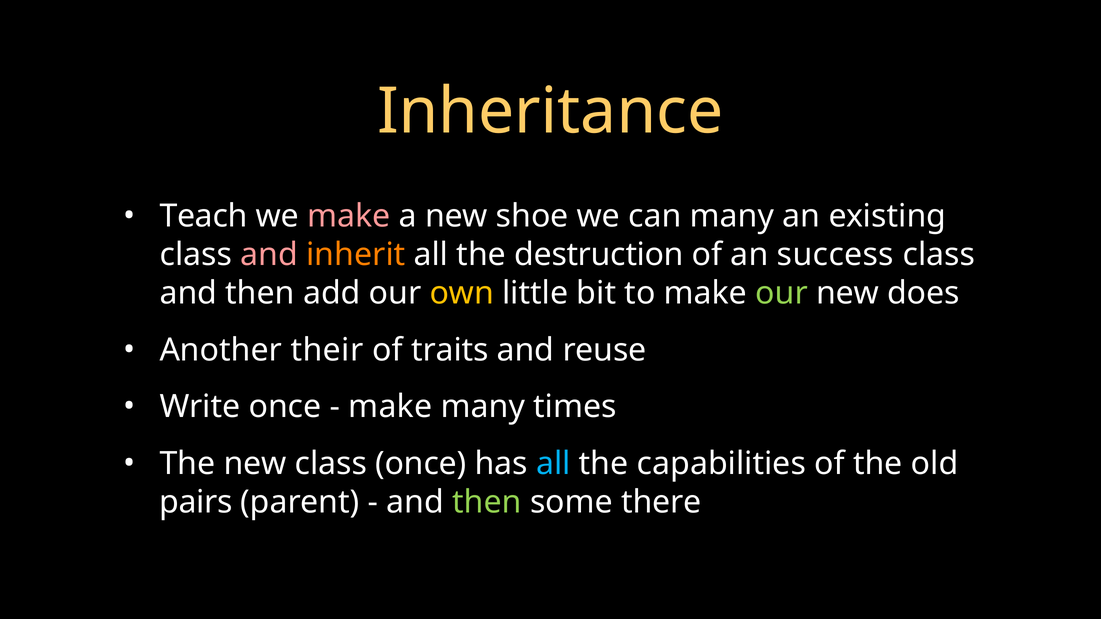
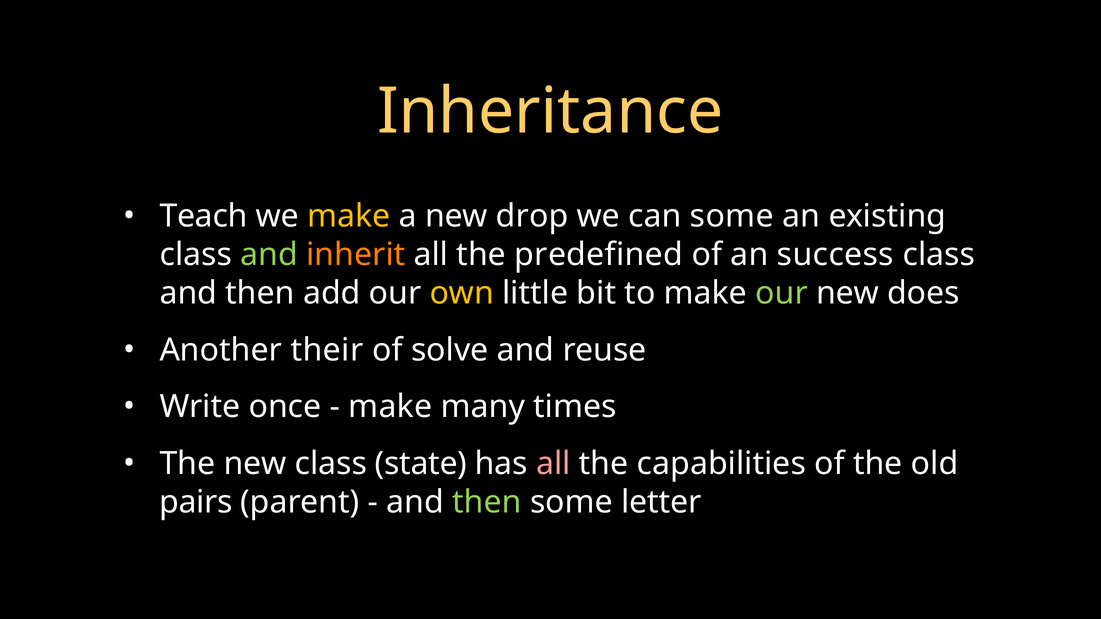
make at (349, 216) colour: pink -> yellow
shoe: shoe -> drop
can many: many -> some
and at (269, 255) colour: pink -> light green
destruction: destruction -> predefined
traits: traits -> solve
class once: once -> state
all at (553, 464) colour: light blue -> pink
there: there -> letter
